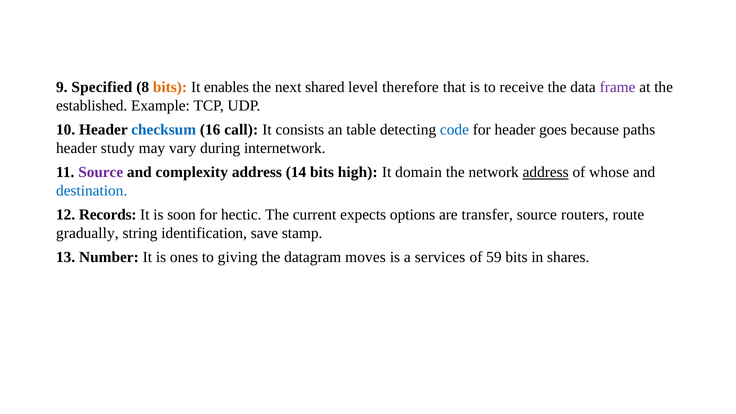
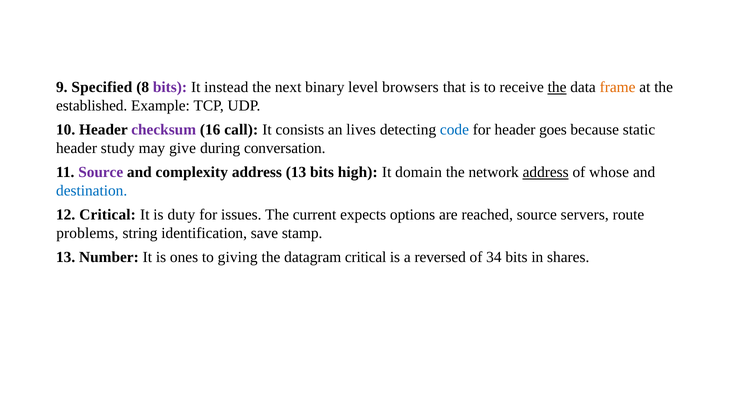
bits at (170, 87) colour: orange -> purple
enables: enables -> instead
shared: shared -> binary
therefore: therefore -> browsers
the at (557, 87) underline: none -> present
frame colour: purple -> orange
checksum colour: blue -> purple
table: table -> lives
paths: paths -> static
vary: vary -> give
internetwork: internetwork -> conversation
address 14: 14 -> 13
12 Records: Records -> Critical
soon: soon -> duty
hectic: hectic -> issues
transfer: transfer -> reached
routers: routers -> servers
gradually: gradually -> problems
datagram moves: moves -> critical
services: services -> reversed
59: 59 -> 34
